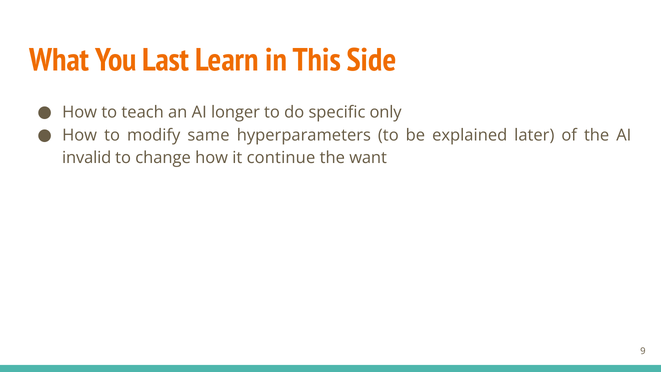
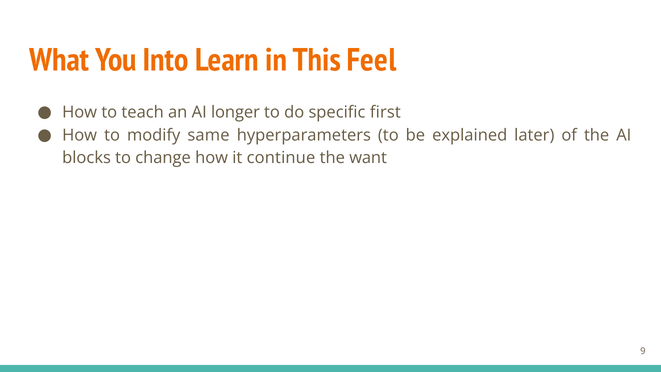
Last: Last -> Into
Side: Side -> Feel
only: only -> first
invalid: invalid -> blocks
